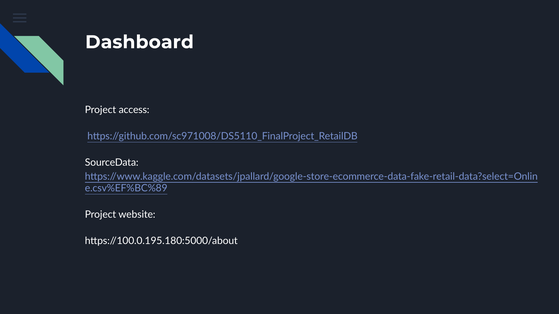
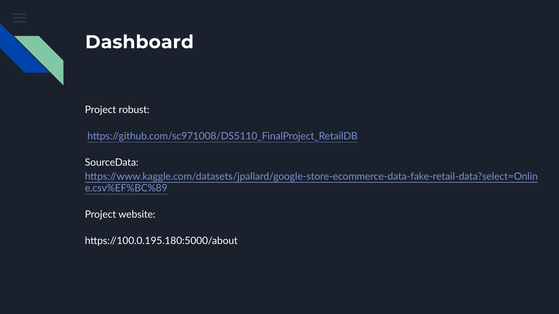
access: access -> robust
